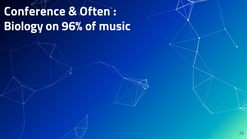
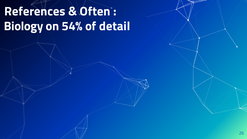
Conference: Conference -> References
96%: 96% -> 54%
music: music -> detail
